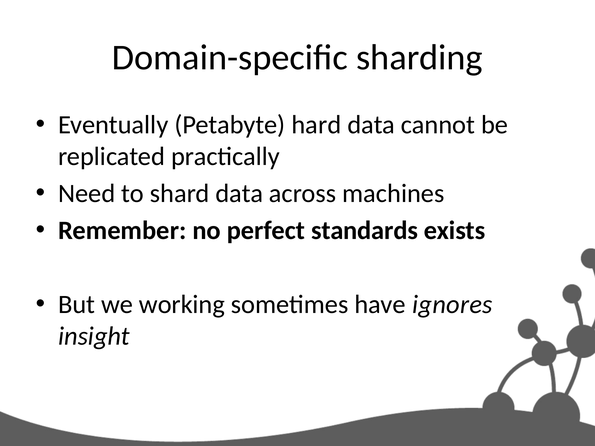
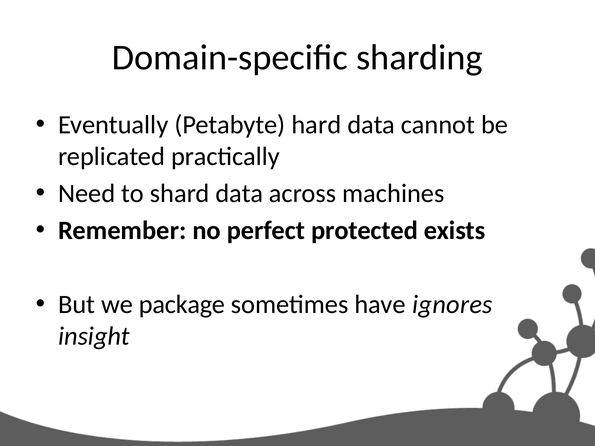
standards: standards -> protected
working: working -> package
